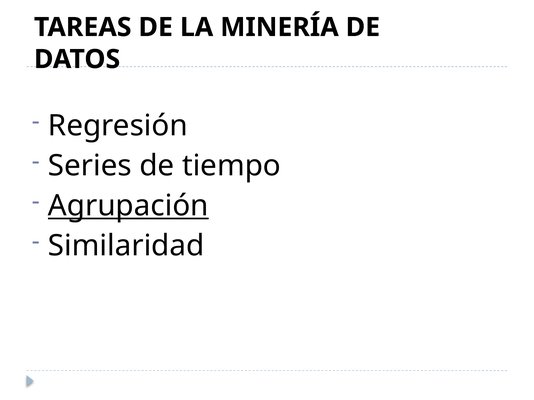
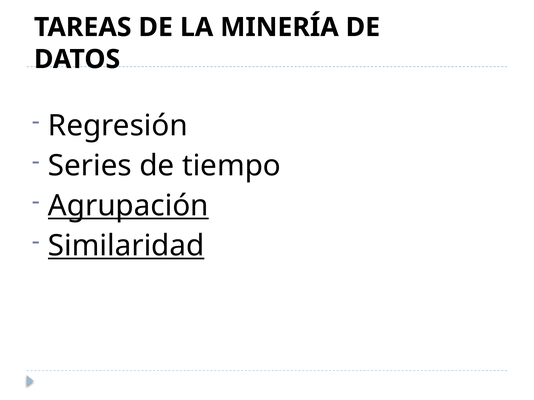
Similaridad underline: none -> present
